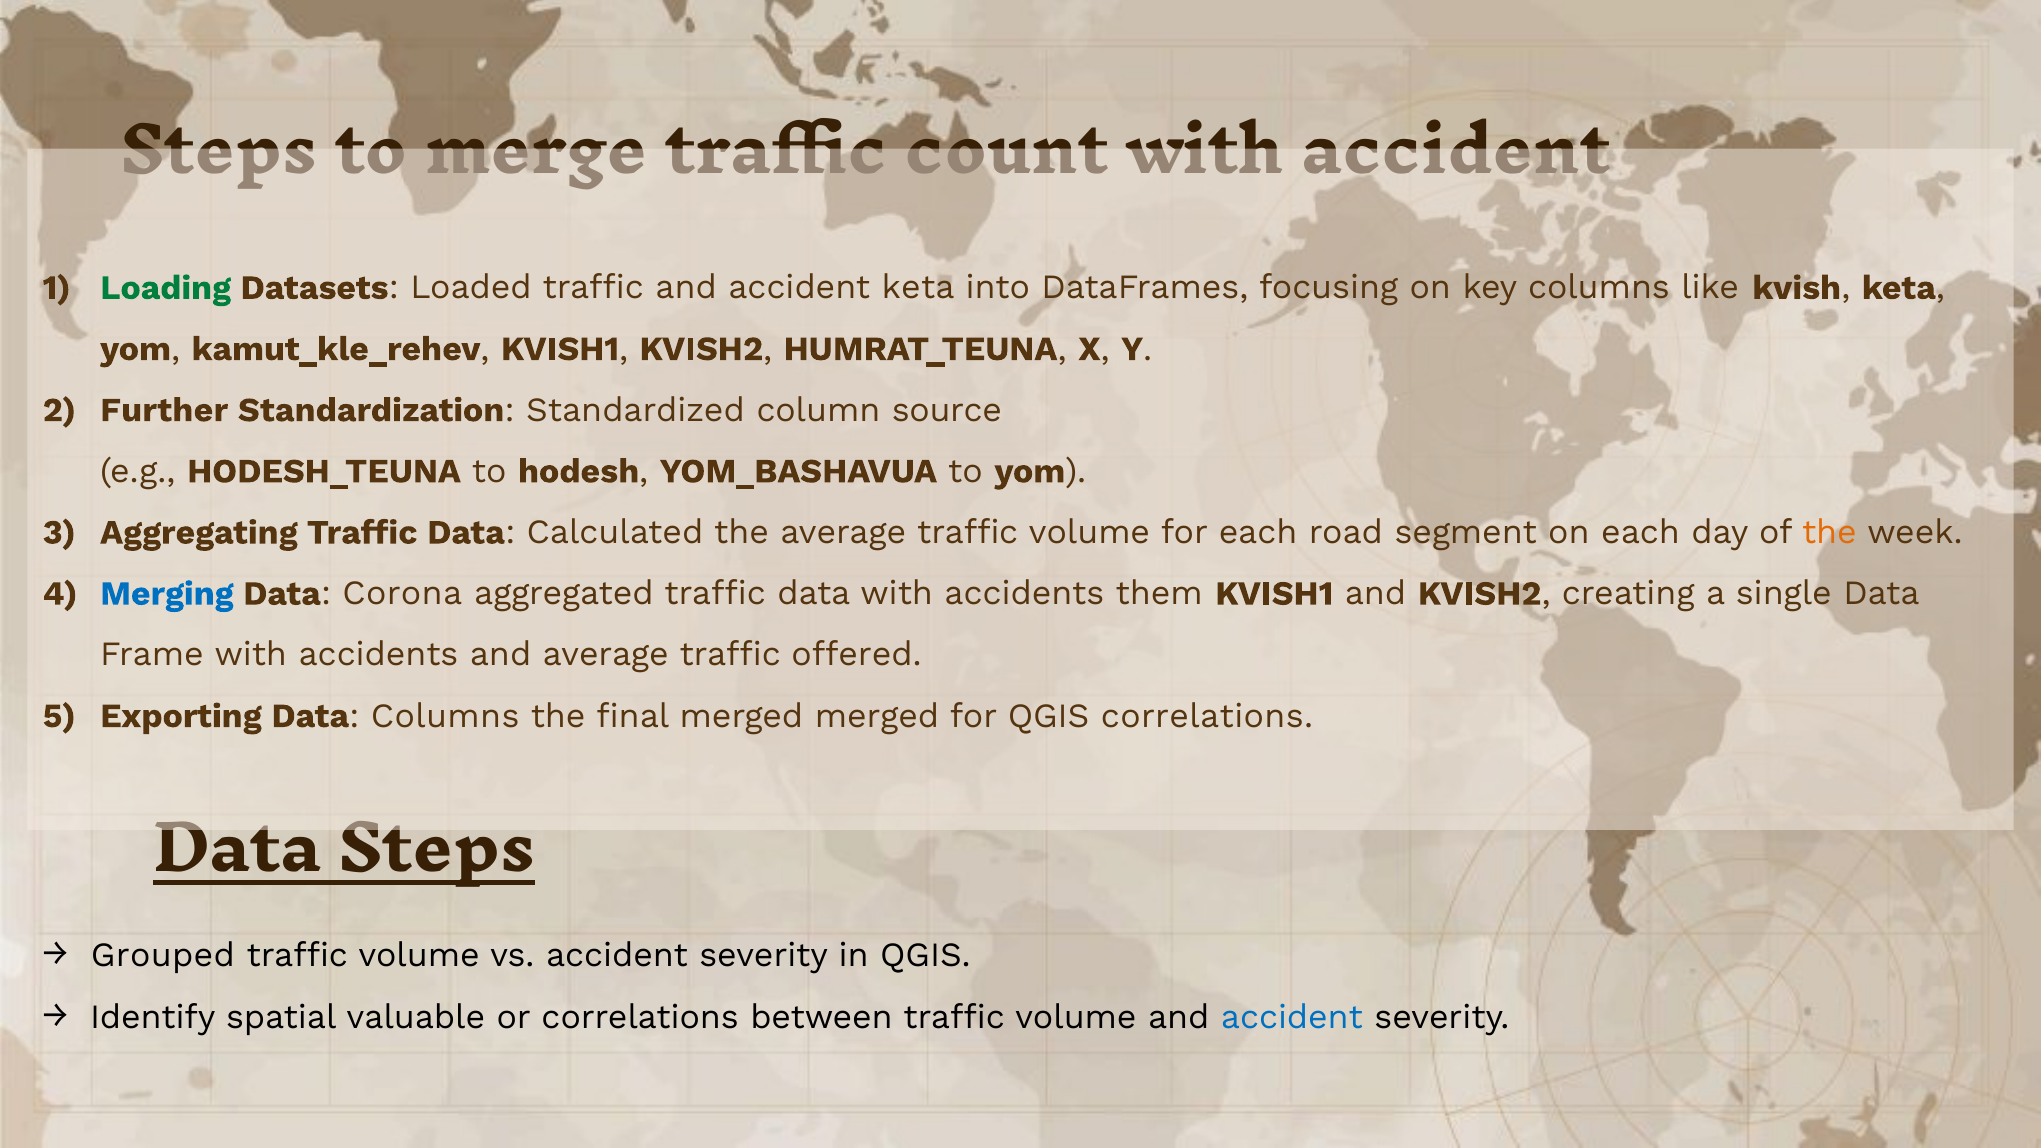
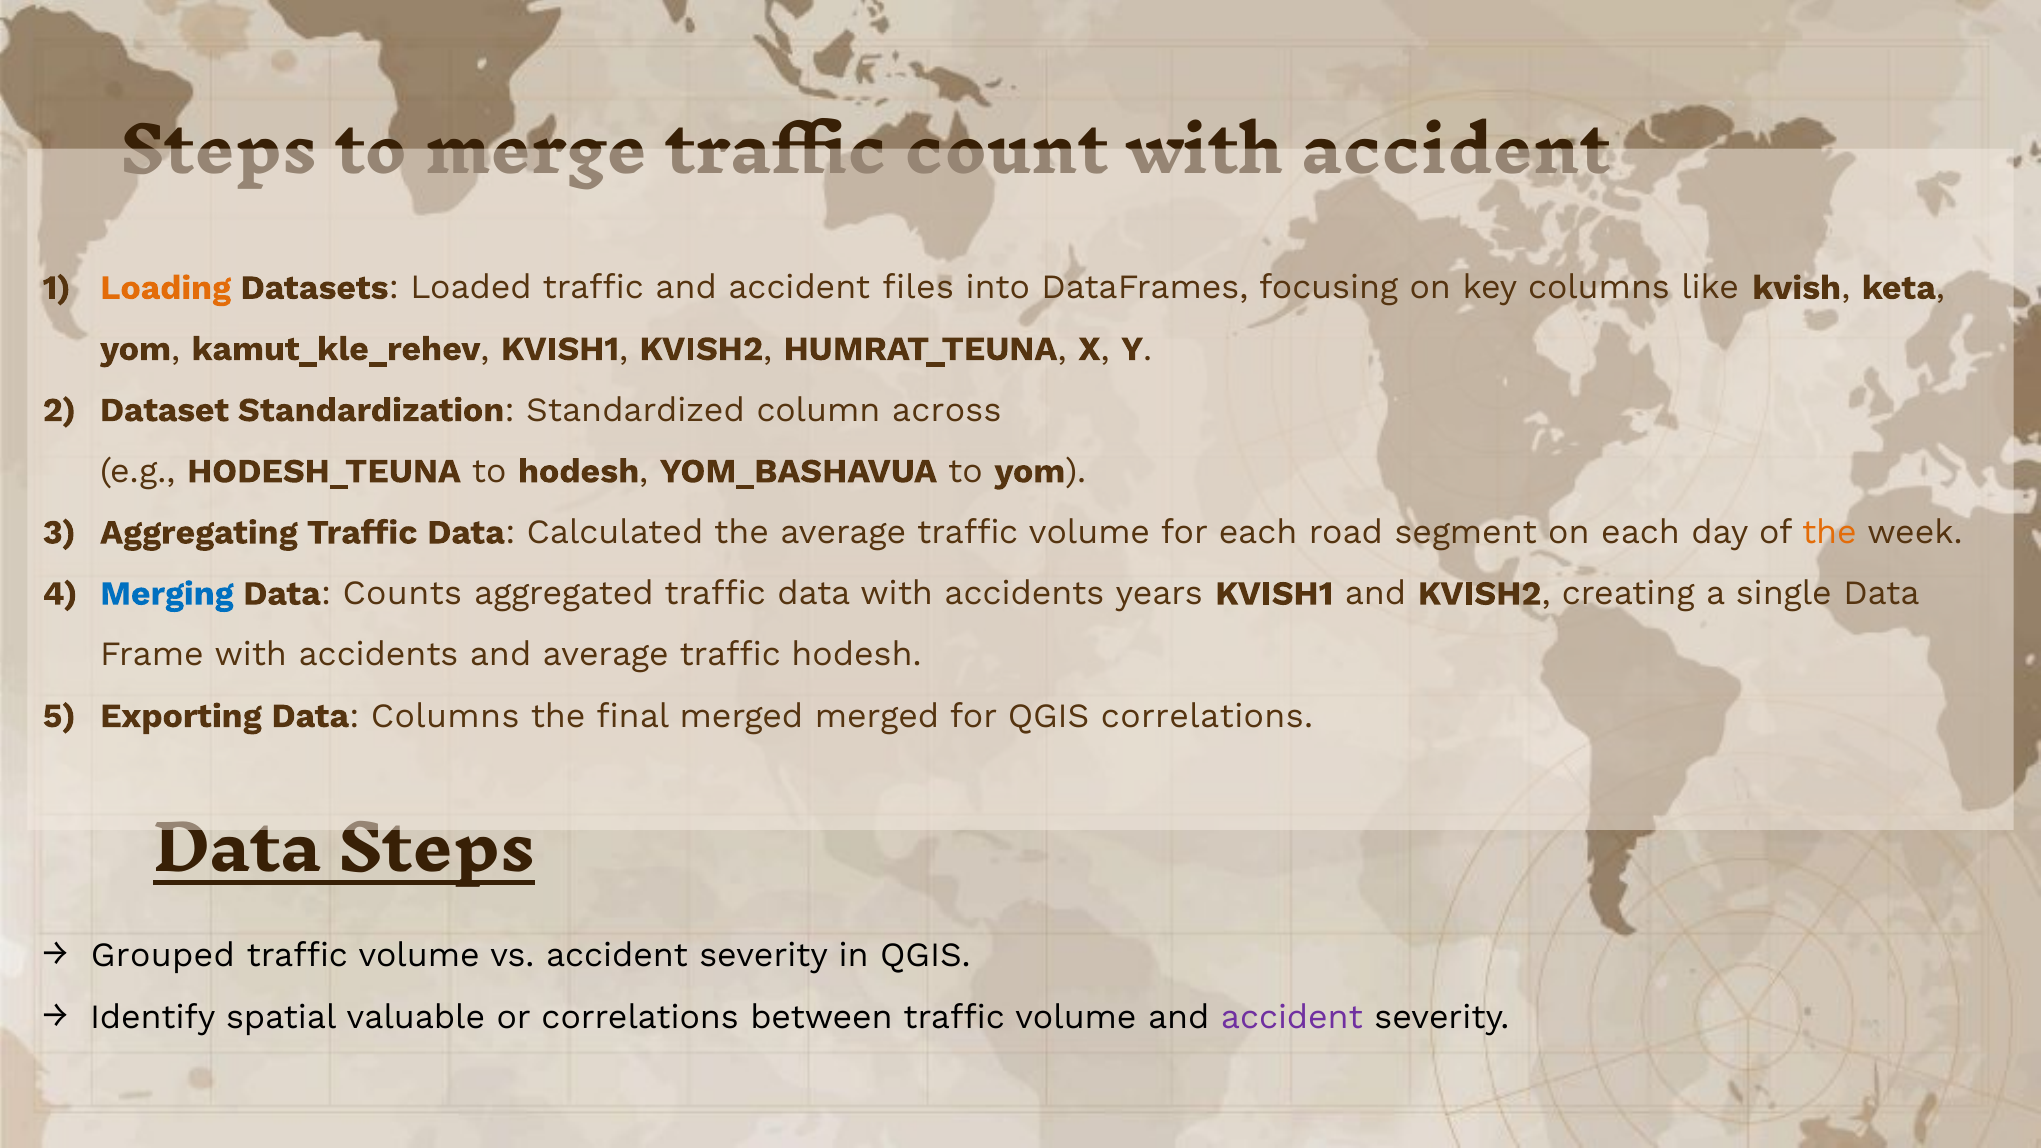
Loading colour: green -> orange
accident keta: keta -> files
Further: Further -> Dataset
source: source -> across
Corona: Corona -> Counts
them: them -> years
traffic offered: offered -> hodesh
accident at (1292, 1017) colour: blue -> purple
